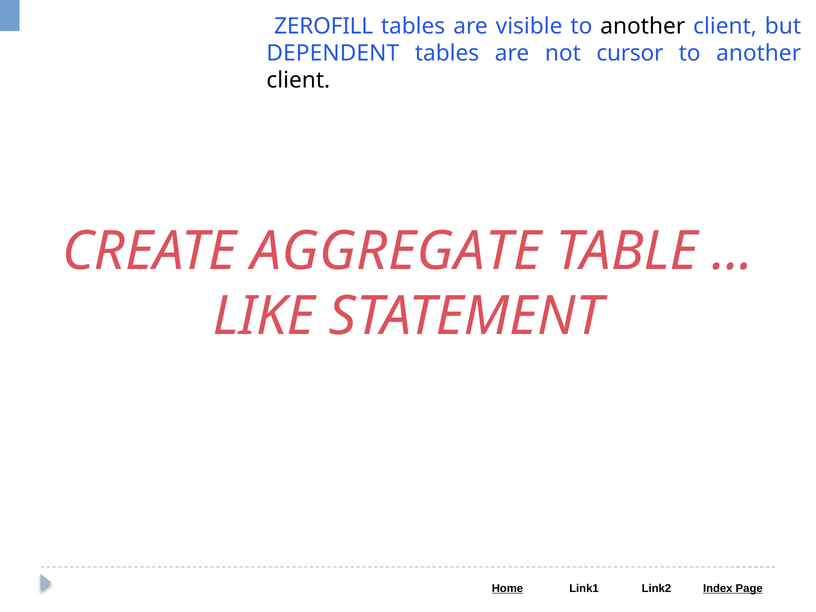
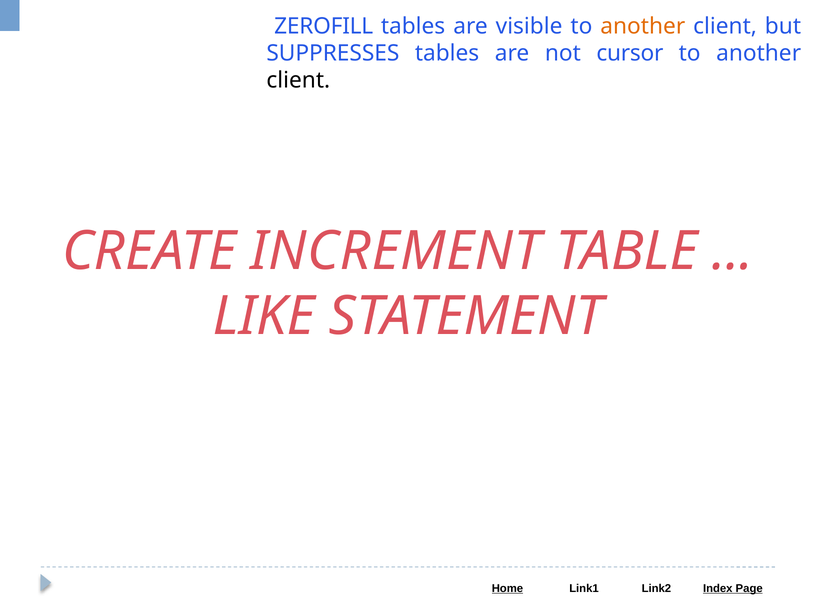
another at (643, 26) colour: black -> orange
DEPENDENT: DEPENDENT -> SUPPRESSES
AGGREGATE: AGGREGATE -> INCREMENT
